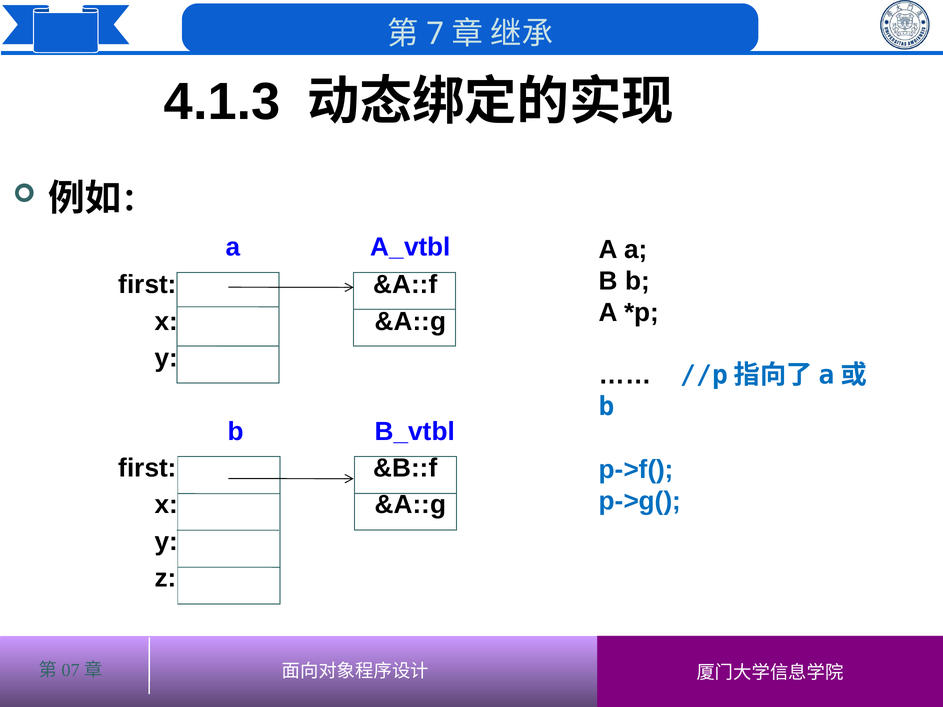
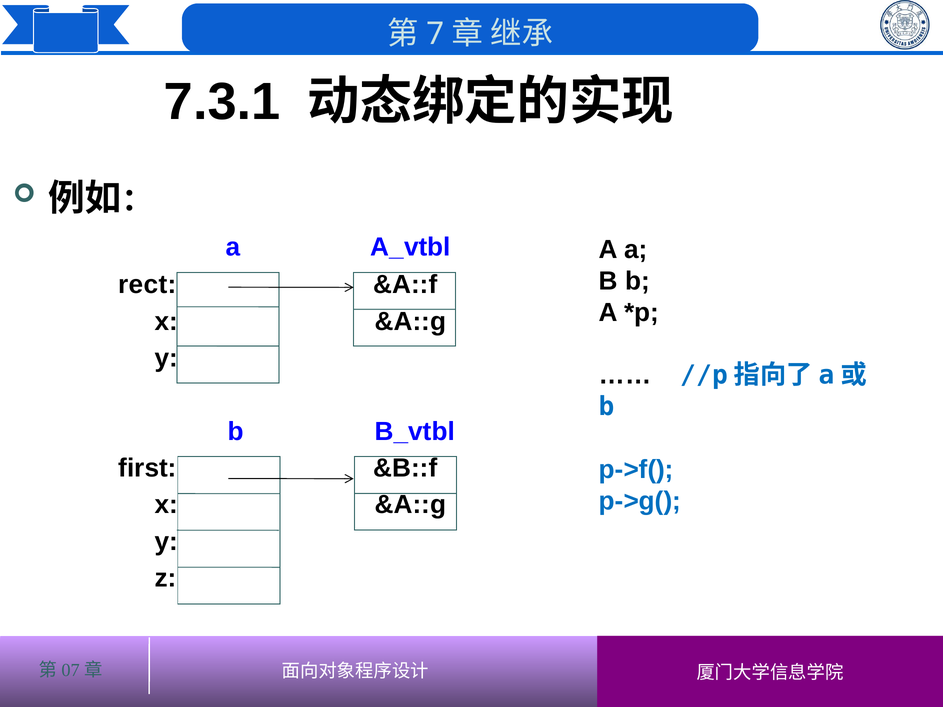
4.1.3: 4.1.3 -> 7.3.1
first at (147, 285): first -> rect
